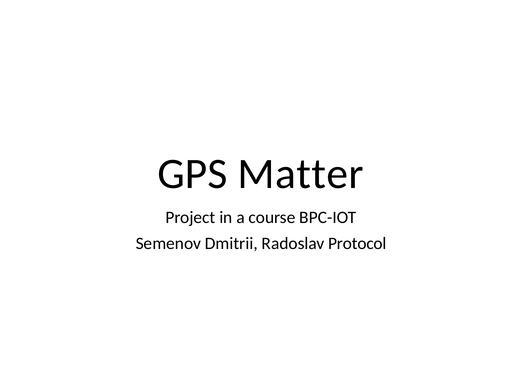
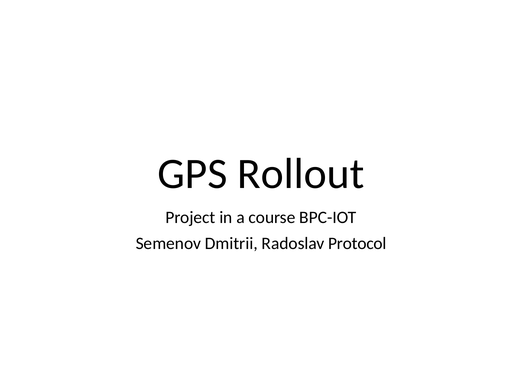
Matter: Matter -> Rollout
